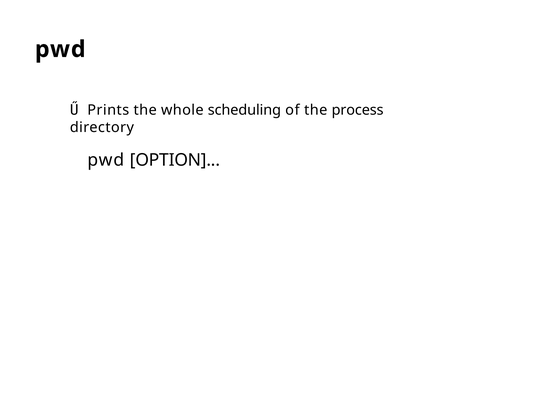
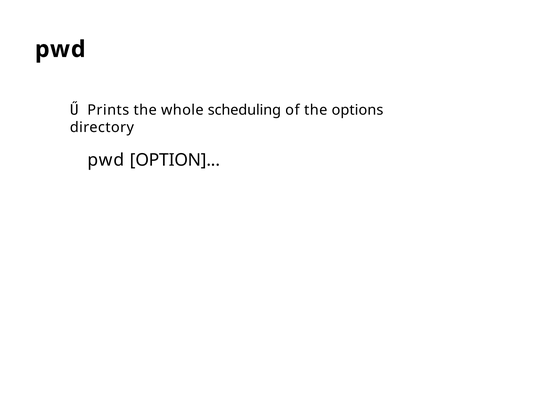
process: process -> options
